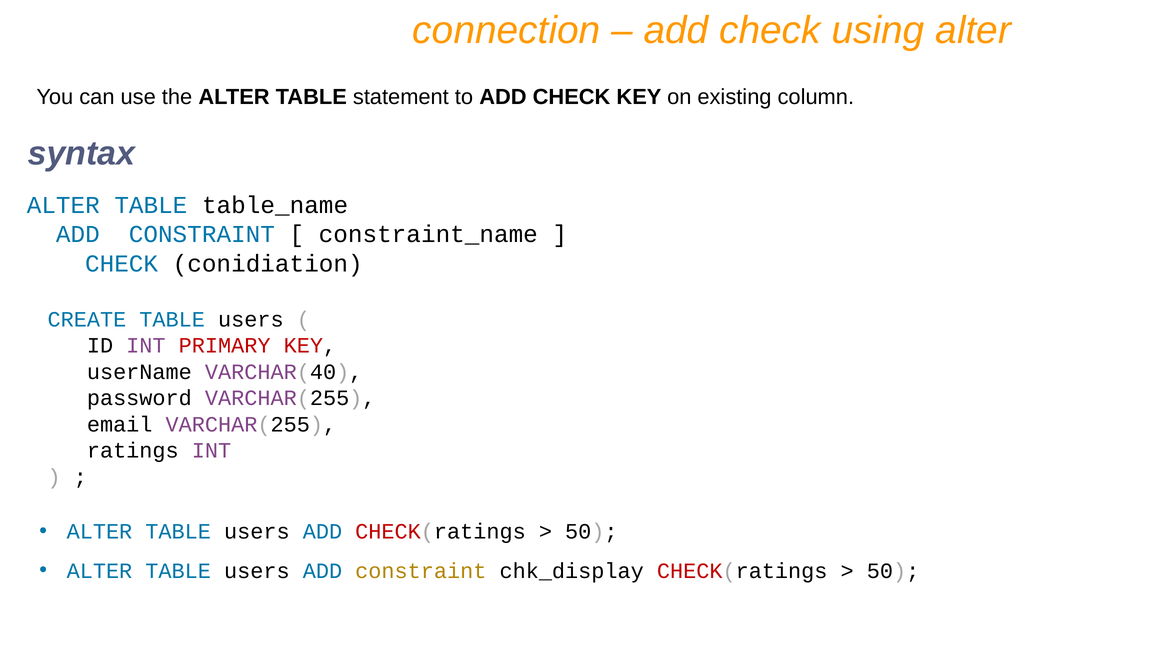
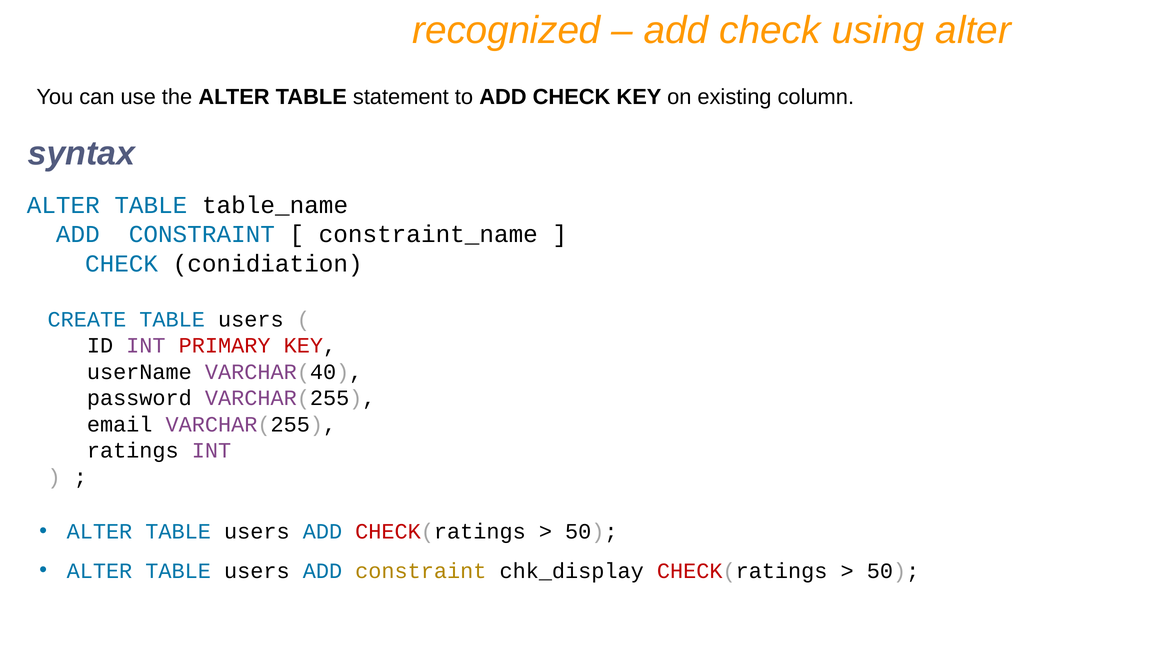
connection: connection -> recognized
